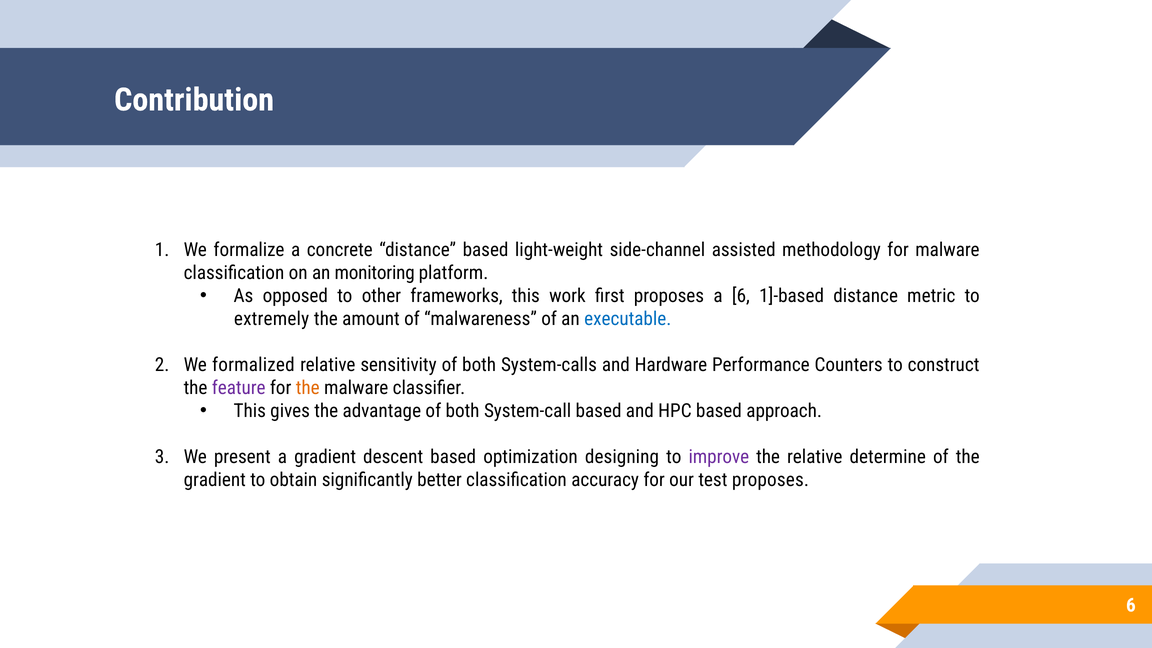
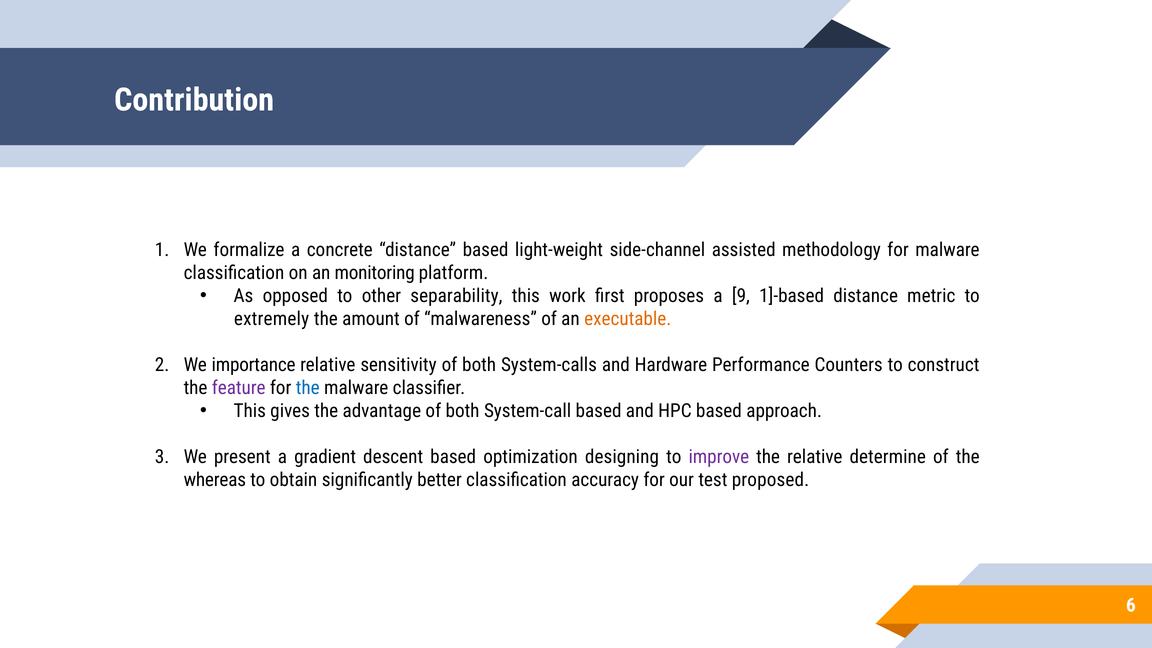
frameworks: frameworks -> separability
a 6: 6 -> 9
executable colour: blue -> orange
formalized: formalized -> importance
the at (308, 388) colour: orange -> blue
gradient at (215, 480): gradient -> whereas
test proposes: proposes -> proposed
